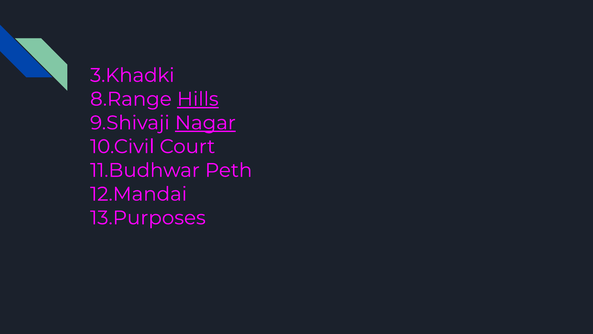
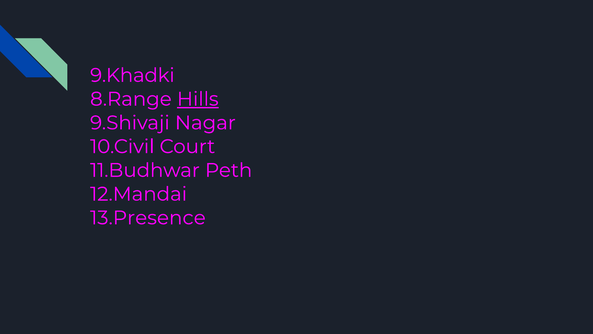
3.Khadki: 3.Khadki -> 9.Khadki
Nagar underline: present -> none
13.Purposes: 13.Purposes -> 13.Presence
